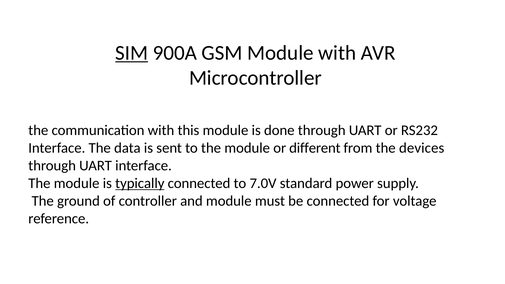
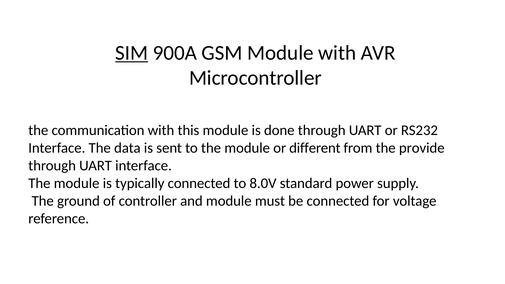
devices: devices -> provide
typically underline: present -> none
7.0V: 7.0V -> 8.0V
